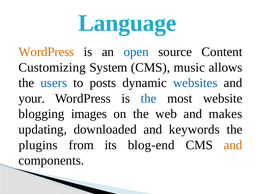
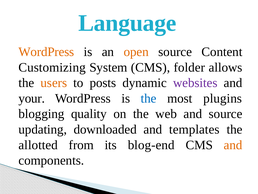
open colour: blue -> orange
music: music -> folder
users colour: blue -> orange
websites colour: blue -> purple
website: website -> plugins
images: images -> quality
and makes: makes -> source
keywords: keywords -> templates
plugins: plugins -> allotted
